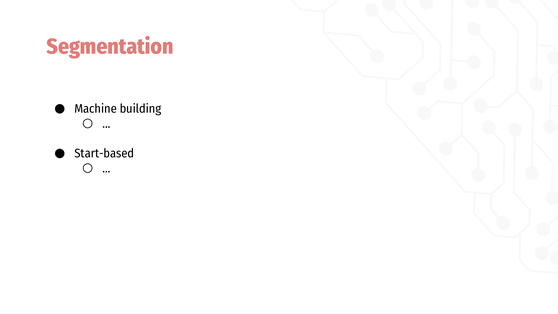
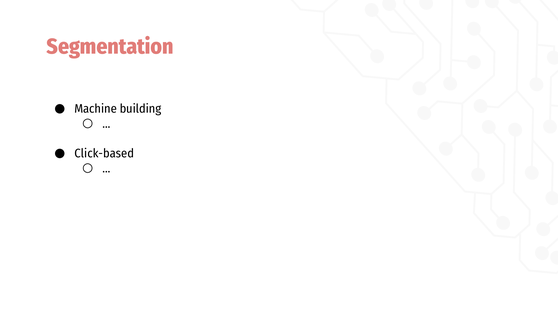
Start-based: Start-based -> Click-based
